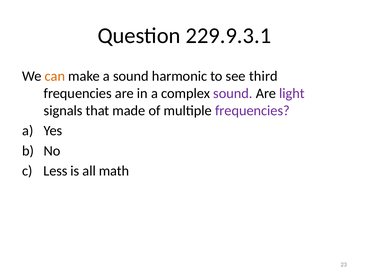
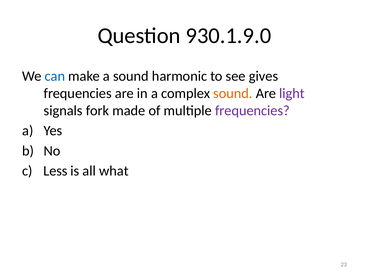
229.9.3.1: 229.9.3.1 -> 930.1.9.0
can colour: orange -> blue
third: third -> gives
sound at (233, 93) colour: purple -> orange
that: that -> fork
math: math -> what
